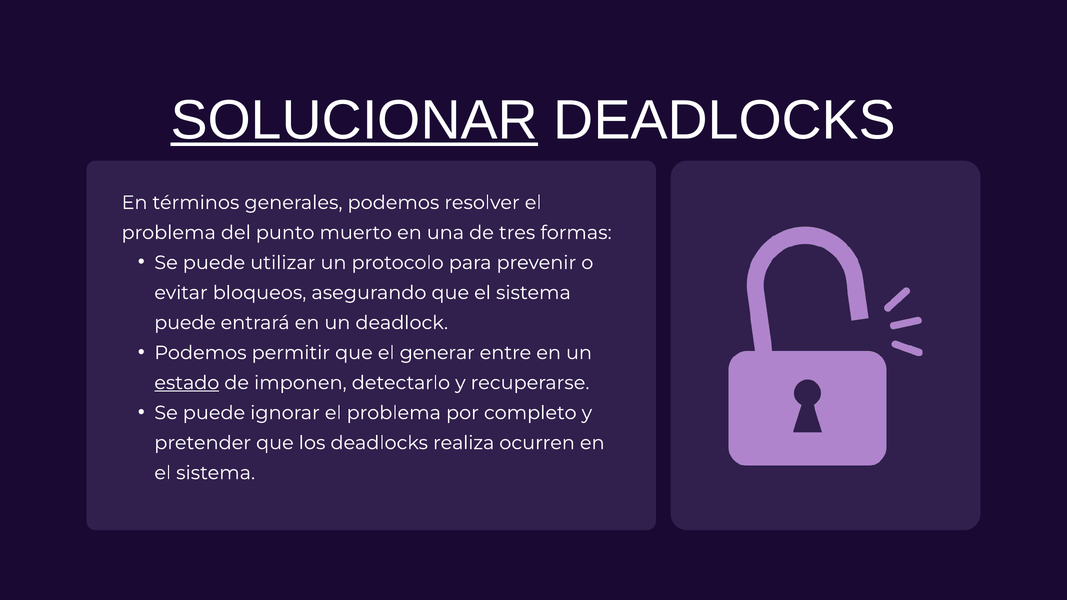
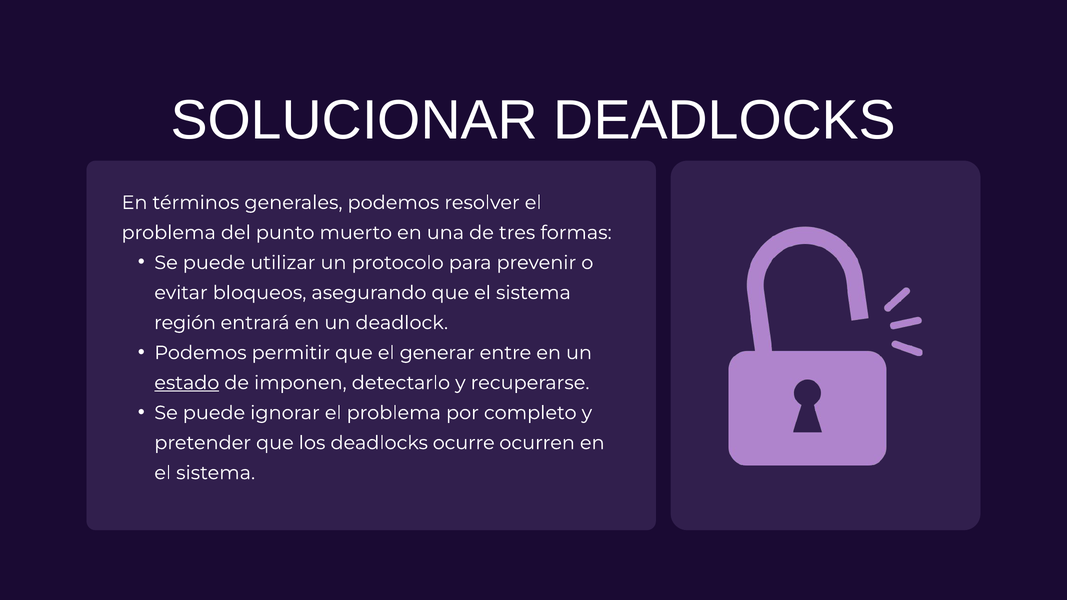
SOLUCIONAR underline: present -> none
puede at (185, 323): puede -> región
realiza: realiza -> ocurre
